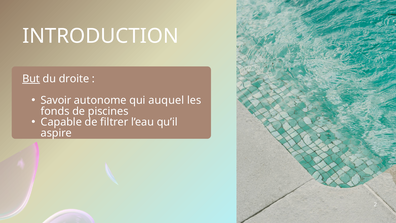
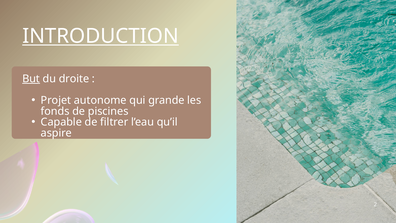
INTRODUCTION underline: none -> present
Savoir: Savoir -> Projet
auquel: auquel -> grande
